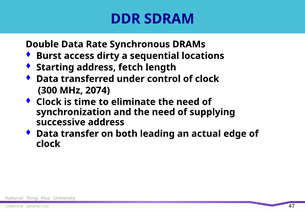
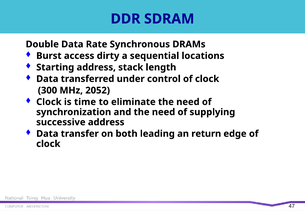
fetch: fetch -> stack
2074: 2074 -> 2052
actual: actual -> return
